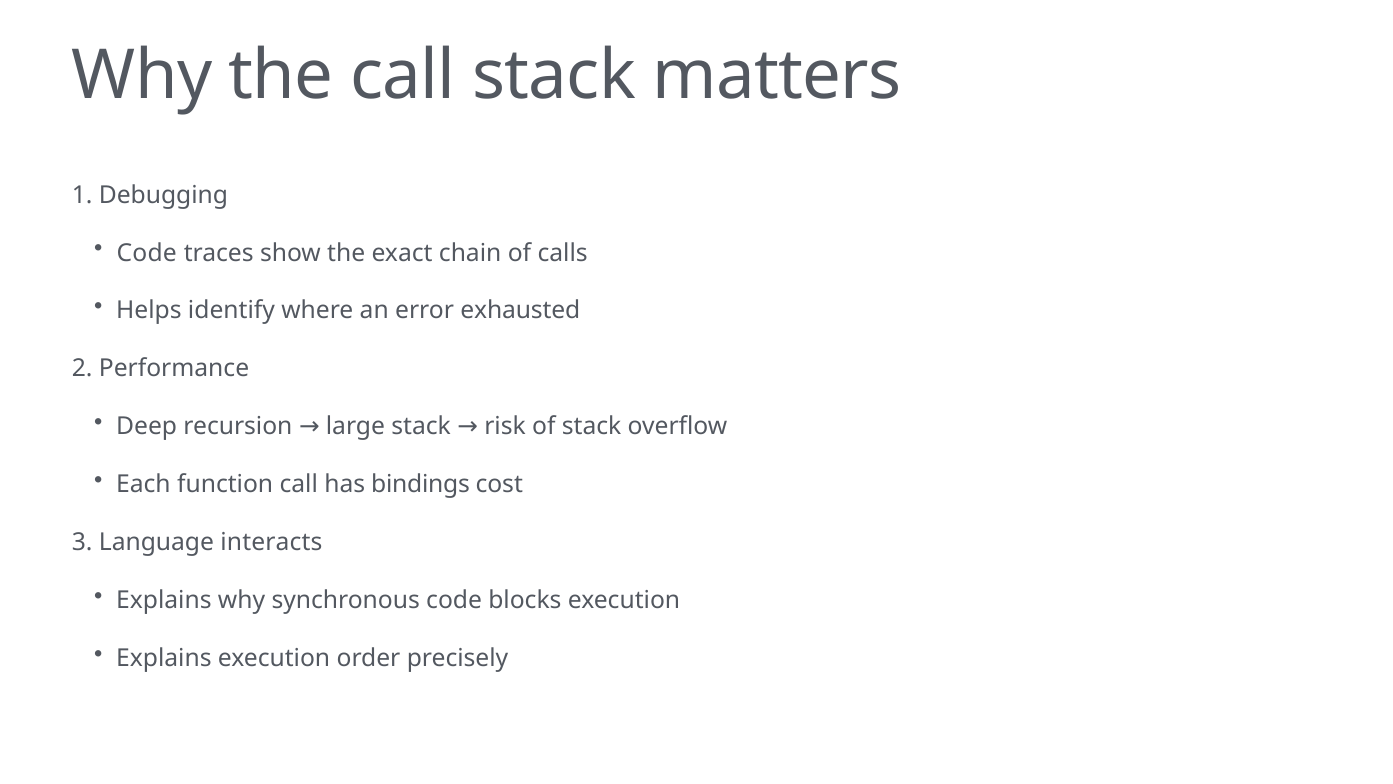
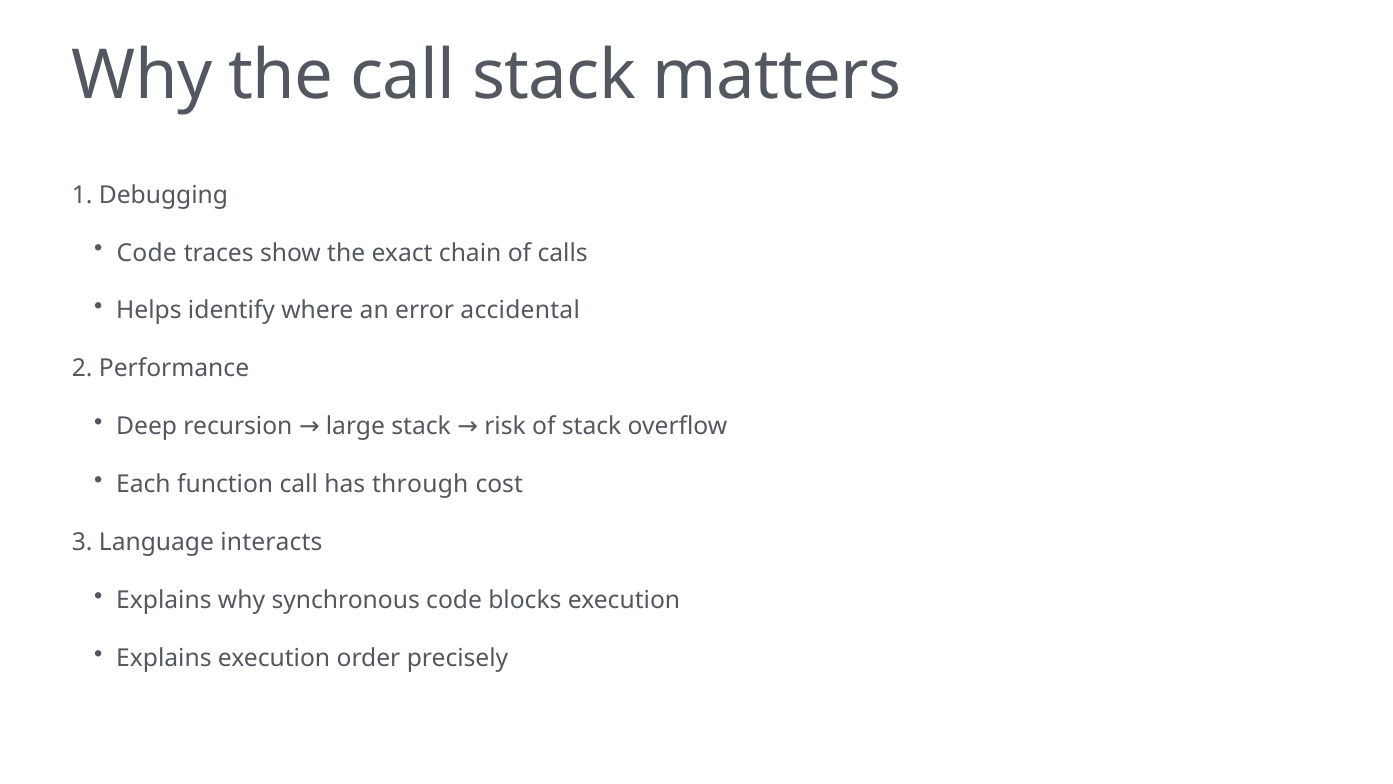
exhausted: exhausted -> accidental
bindings: bindings -> through
